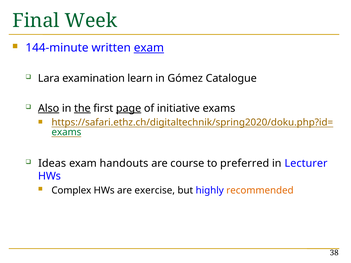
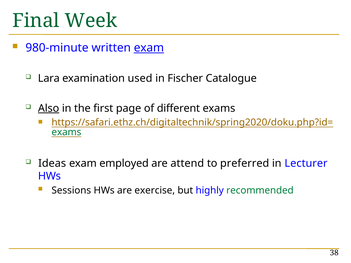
144-minute: 144-minute -> 980-minute
learn: learn -> used
Gómez: Gómez -> Fischer
the underline: present -> none
page underline: present -> none
initiative: initiative -> different
handouts: handouts -> employed
course: course -> attend
Complex: Complex -> Sessions
recommended colour: orange -> green
